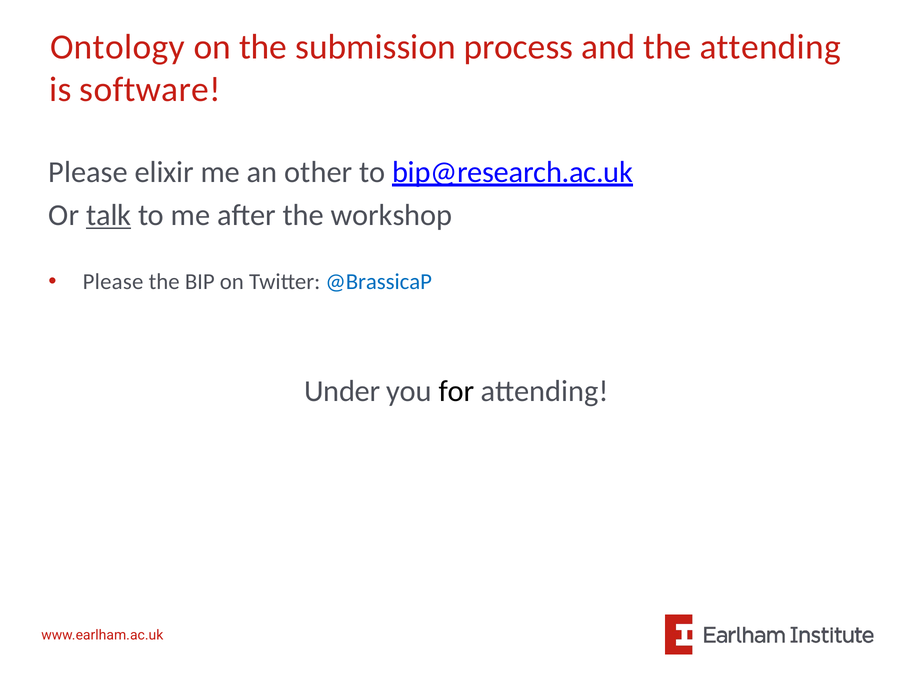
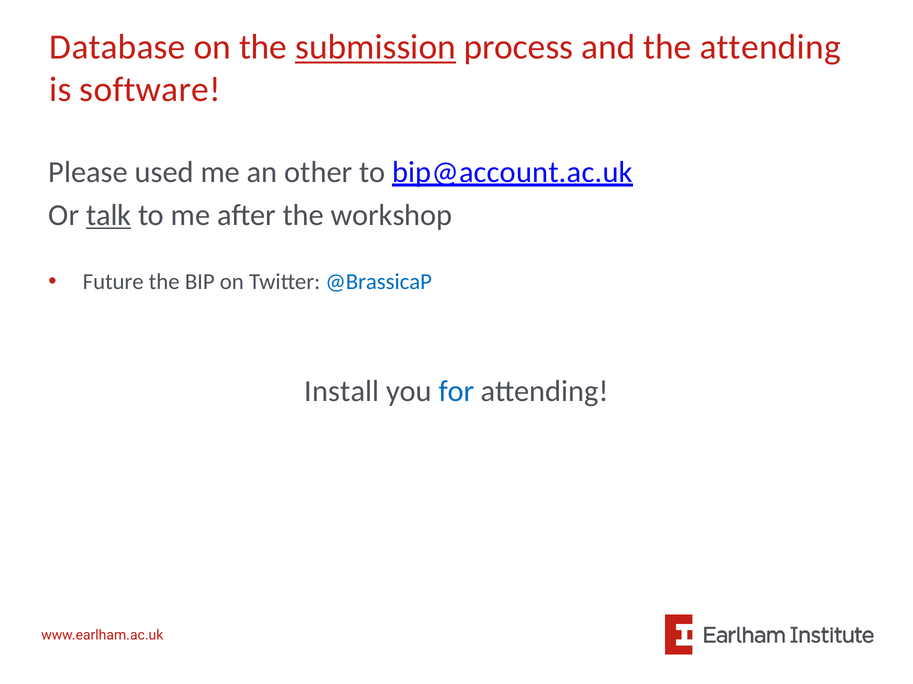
Ontology: Ontology -> Database
submission underline: none -> present
elixir: elixir -> used
bip@research.ac.uk: bip@research.ac.uk -> bip@account.ac.uk
Please at (113, 282): Please -> Future
Under: Under -> Install
for colour: black -> blue
